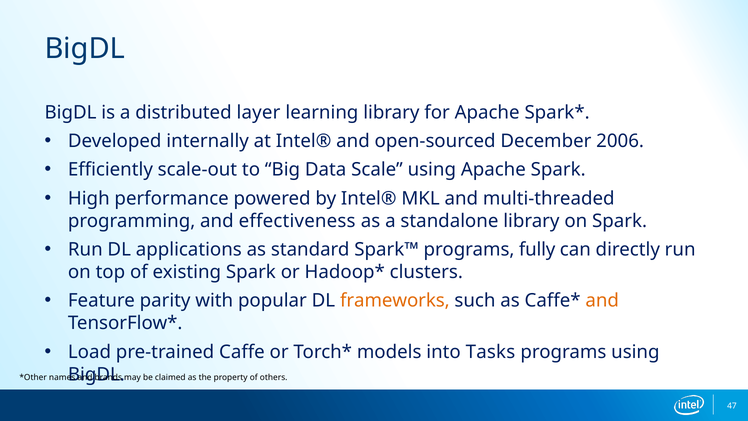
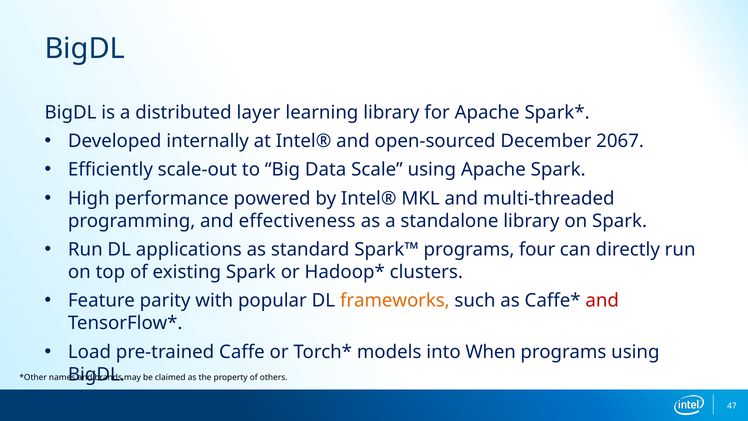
2006: 2006 -> 2067
fully: fully -> four
and at (602, 301) colour: orange -> red
Tasks: Tasks -> When
